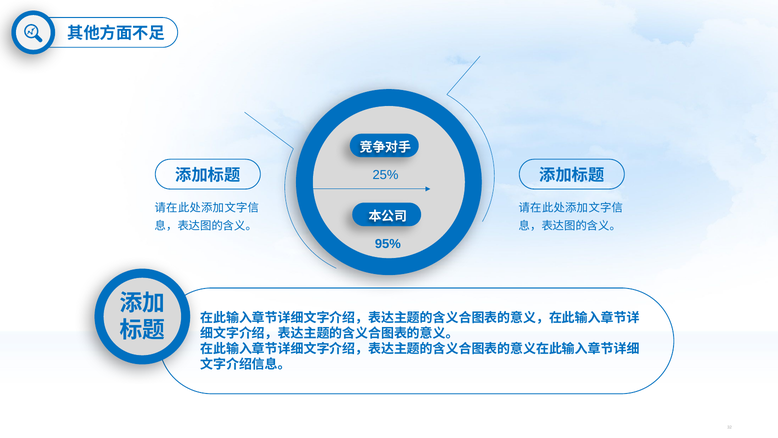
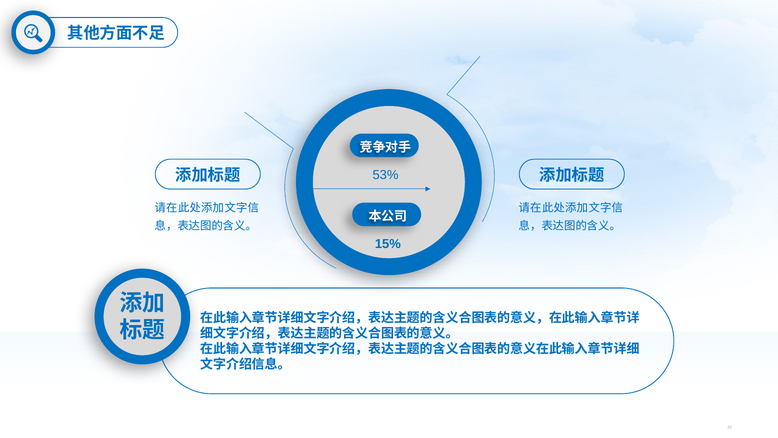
25%: 25% -> 53%
95%: 95% -> 15%
